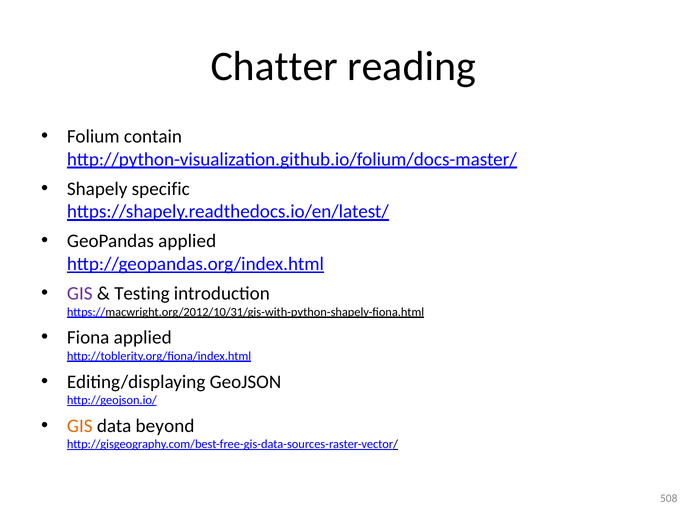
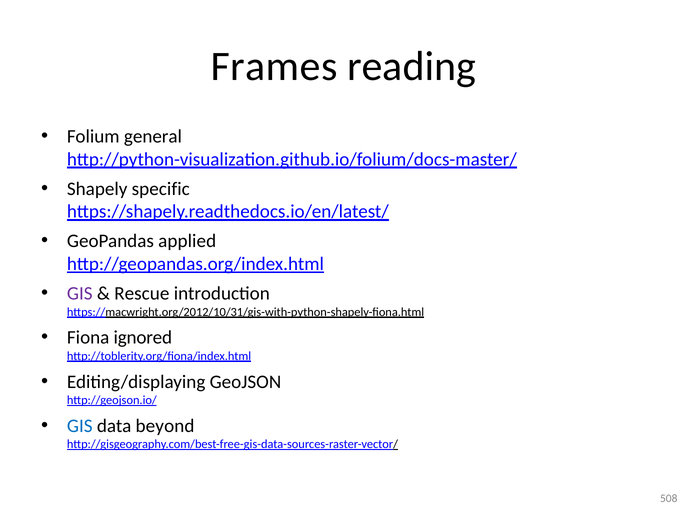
Chatter: Chatter -> Frames
contain: contain -> general
Testing: Testing -> Rescue
Fiona applied: applied -> ignored
GIS at (80, 426) colour: orange -> blue
